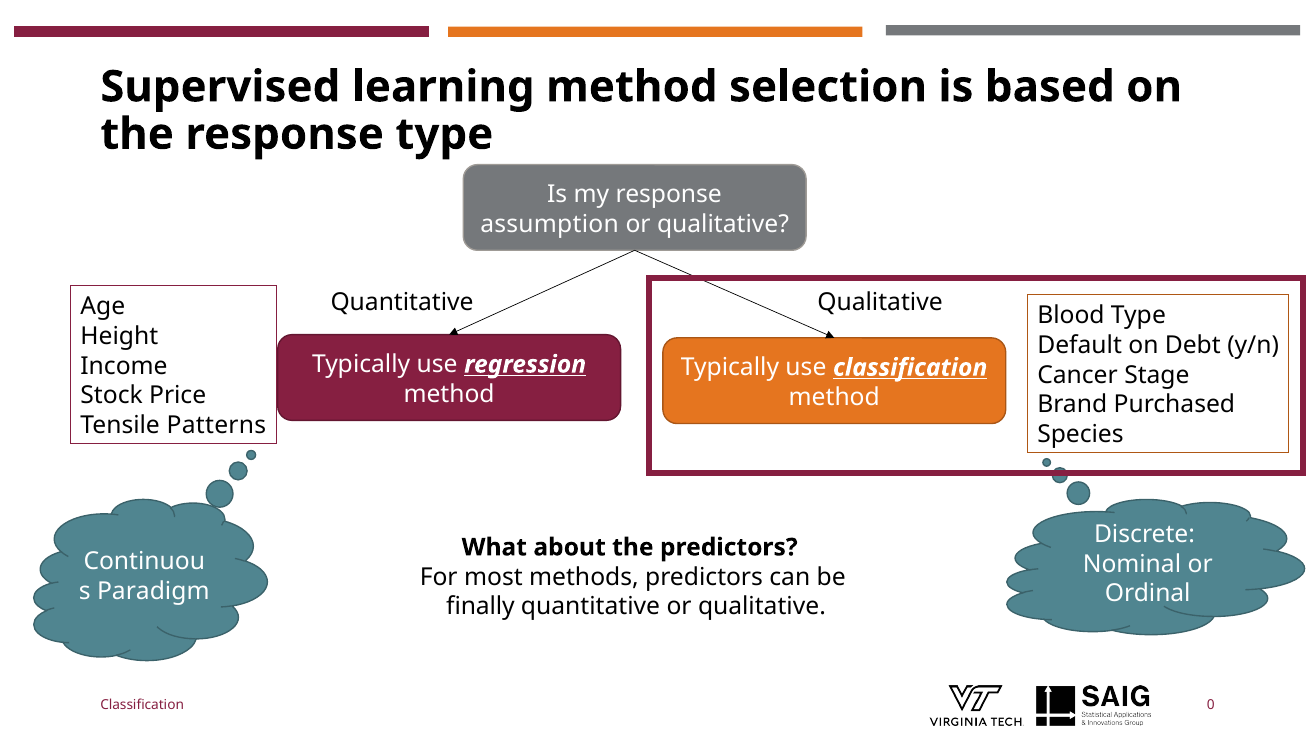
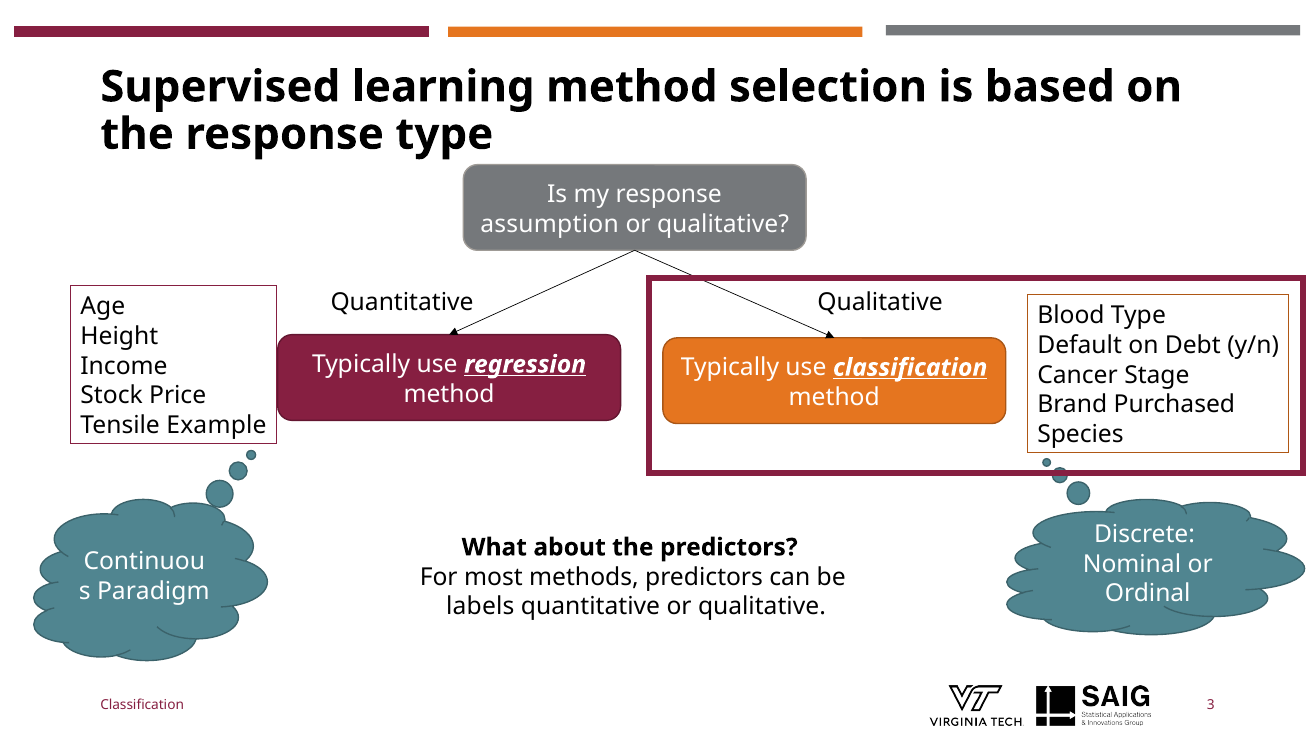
Patterns: Patterns -> Example
finally: finally -> labels
0: 0 -> 3
